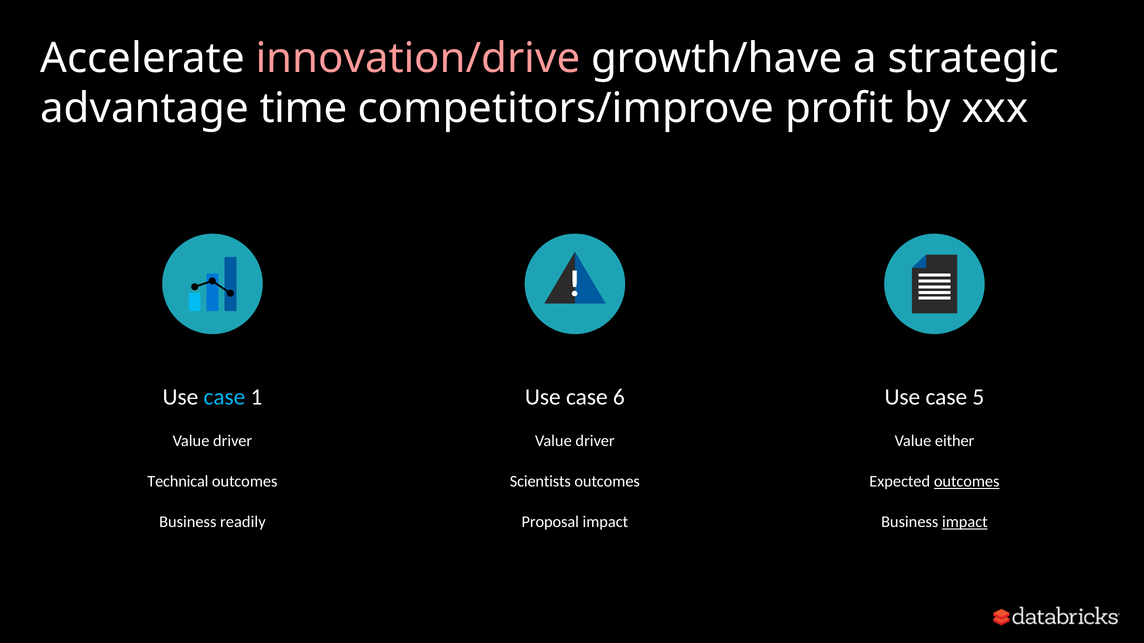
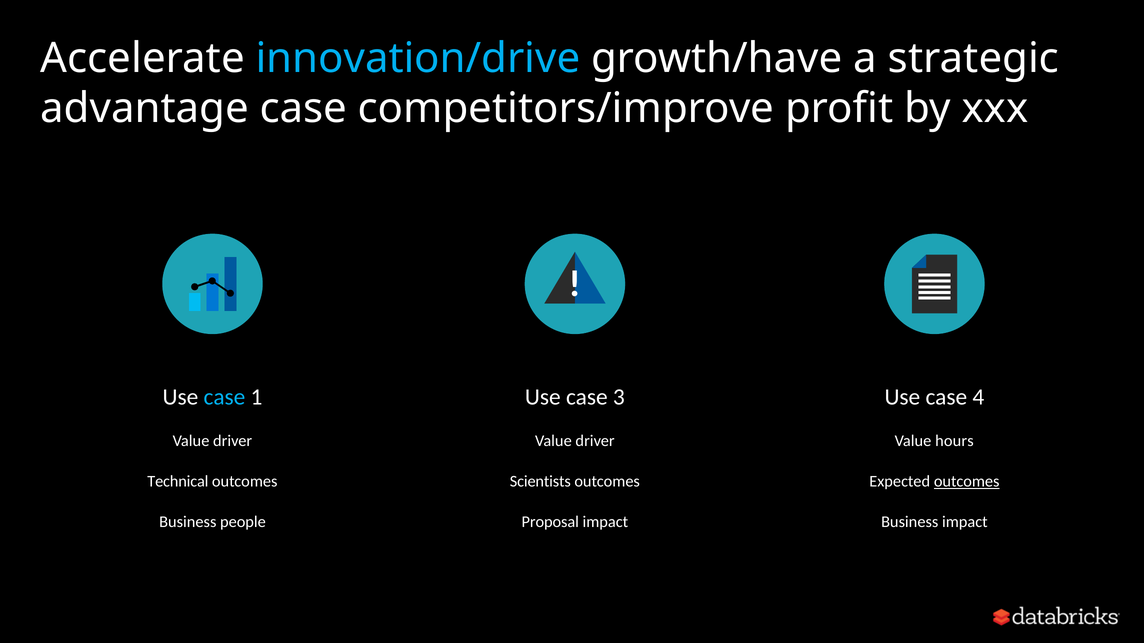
innovation/drive colour: pink -> light blue
advantage time: time -> case
6: 6 -> 3
5: 5 -> 4
either: either -> hours
readily: readily -> people
impact at (965, 522) underline: present -> none
